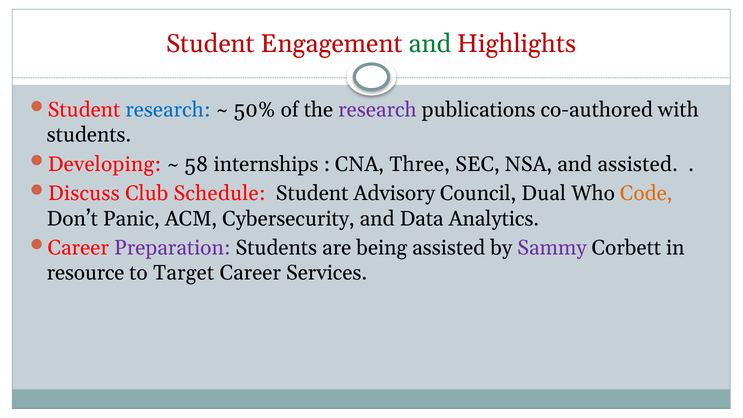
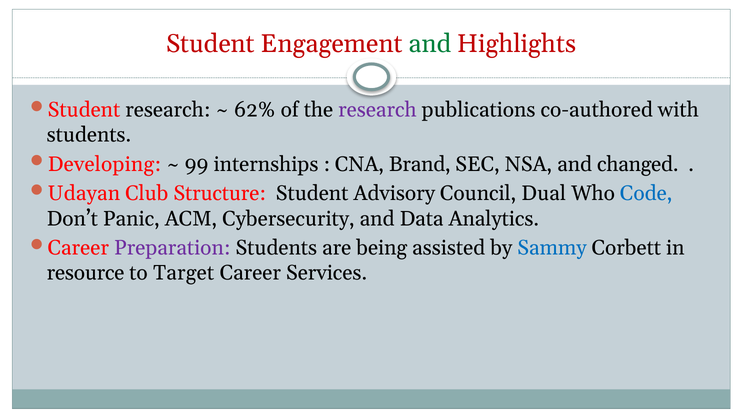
research at (168, 110) colour: blue -> black
50%: 50% -> 62%
58: 58 -> 99
Three: Three -> Brand
and assisted: assisted -> changed
Discuss: Discuss -> Udayan
Schedule: Schedule -> Structure
Code colour: orange -> blue
Sammy colour: purple -> blue
